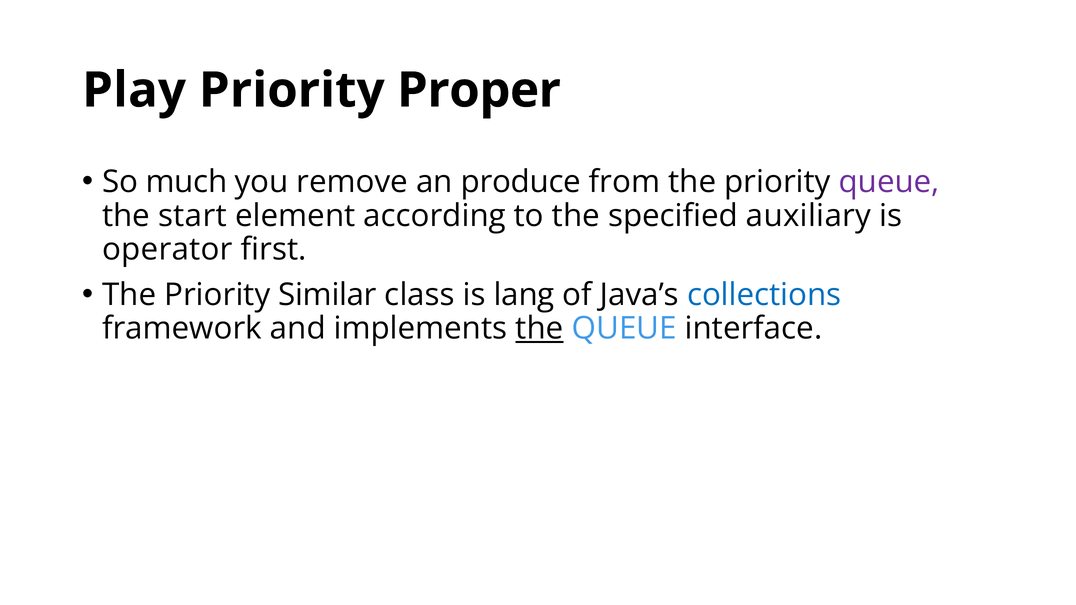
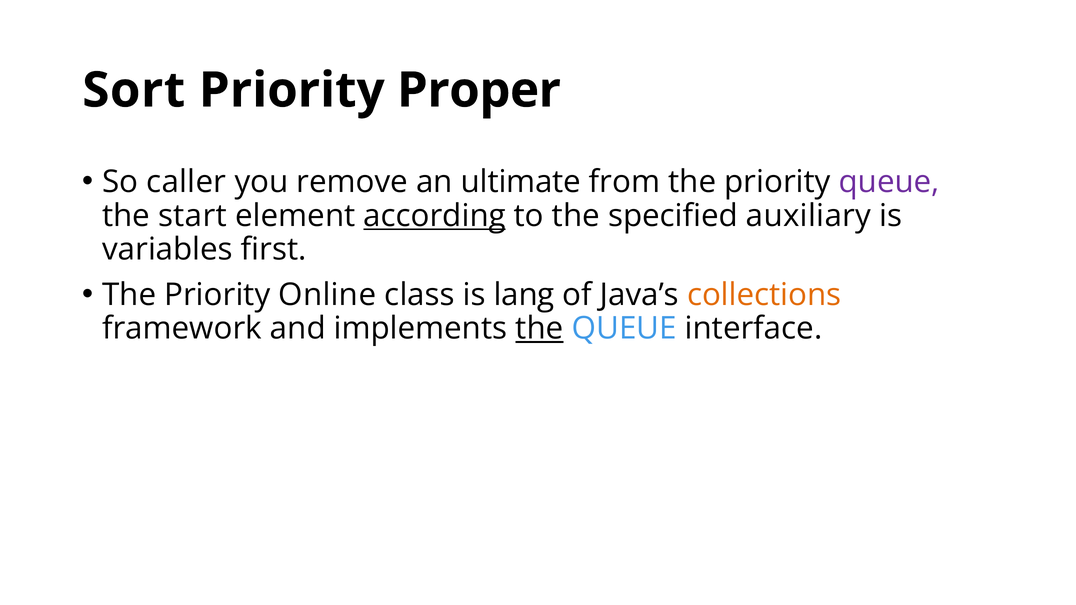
Play: Play -> Sort
much: much -> caller
produce: produce -> ultimate
according underline: none -> present
operator: operator -> variables
Similar: Similar -> Online
collections colour: blue -> orange
